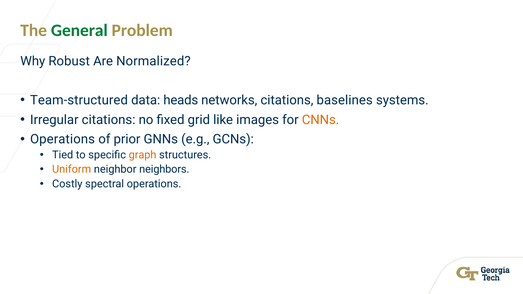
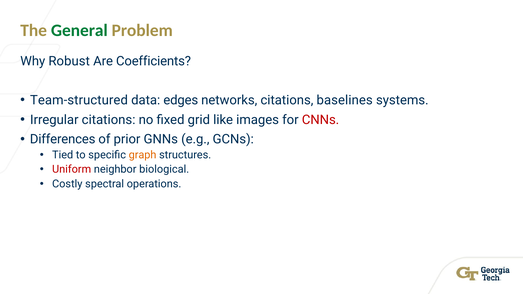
Normalized: Normalized -> Coefficients
heads: heads -> edges
CNNs colour: orange -> red
Operations at (63, 139): Operations -> Differences
Uniform colour: orange -> red
neighbors: neighbors -> biological
